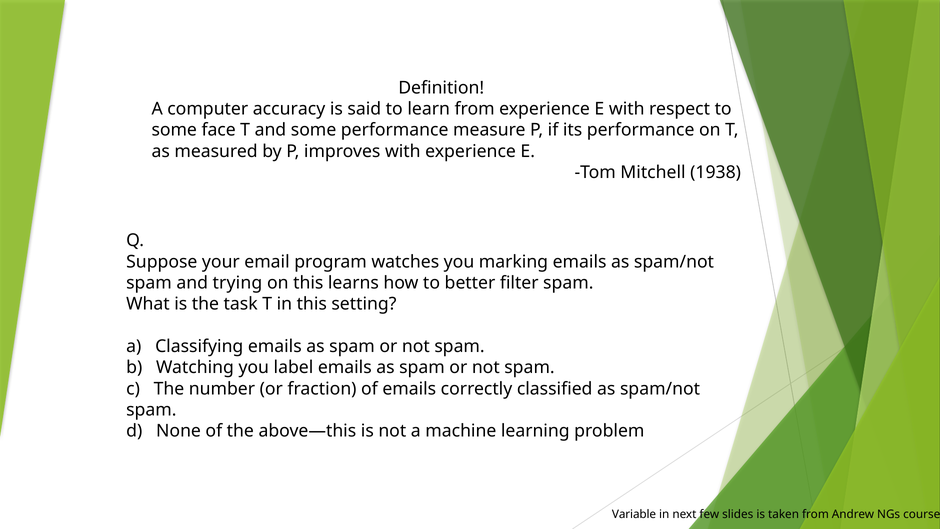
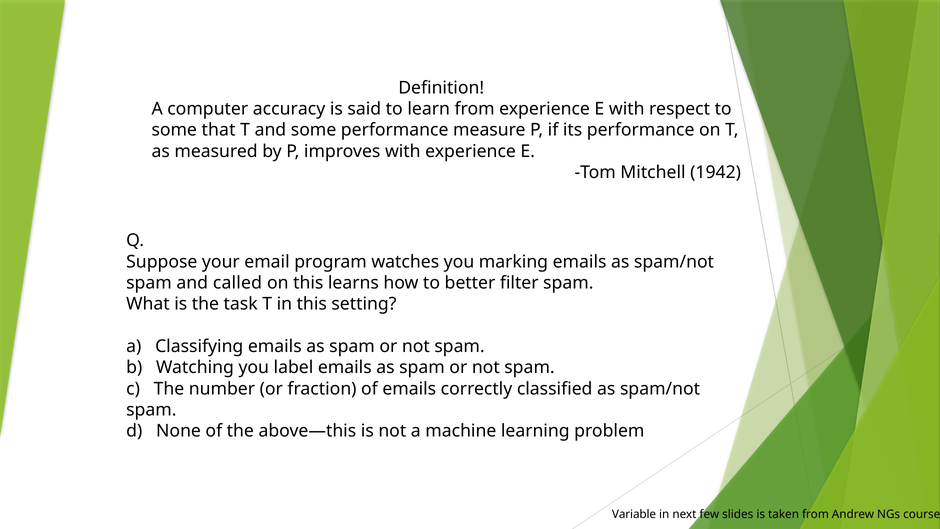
face: face -> that
1938: 1938 -> 1942
trying: trying -> called
